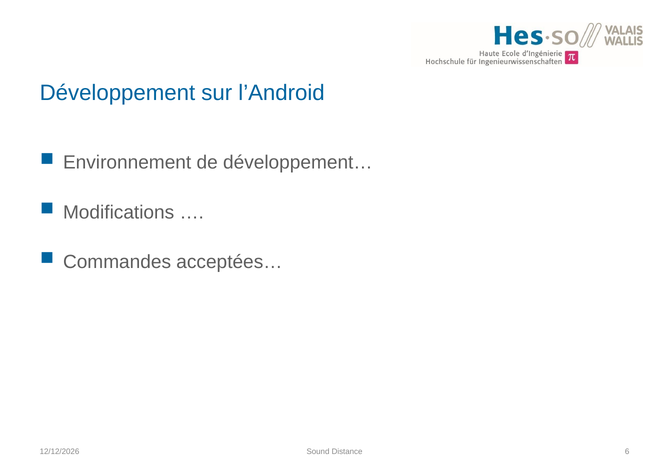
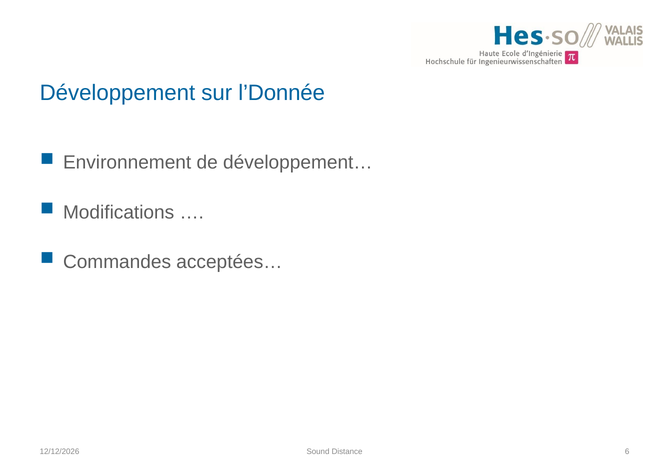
l’Android: l’Android -> l’Donnée
